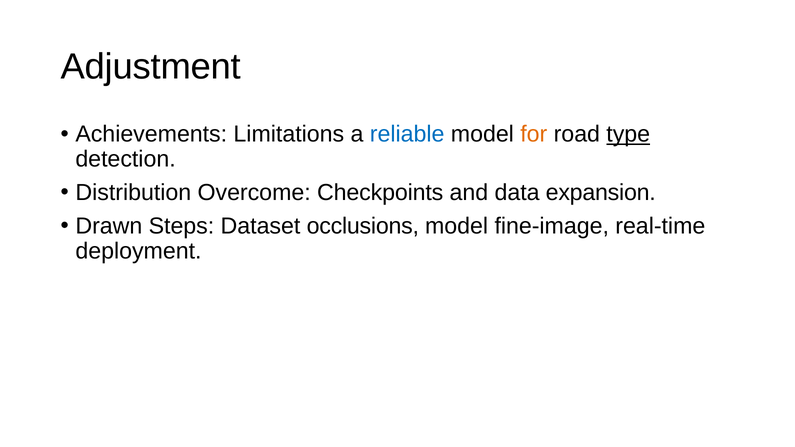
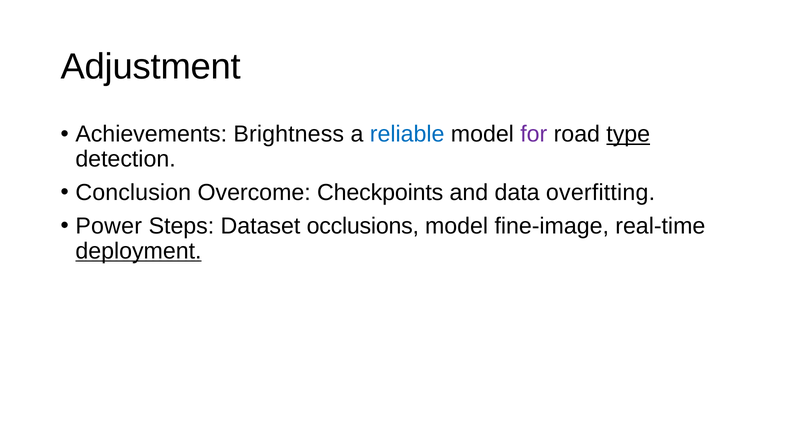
Limitations: Limitations -> Brightness
for colour: orange -> purple
Distribution: Distribution -> Conclusion
expansion: expansion -> overfitting
Drawn: Drawn -> Power
deployment underline: none -> present
